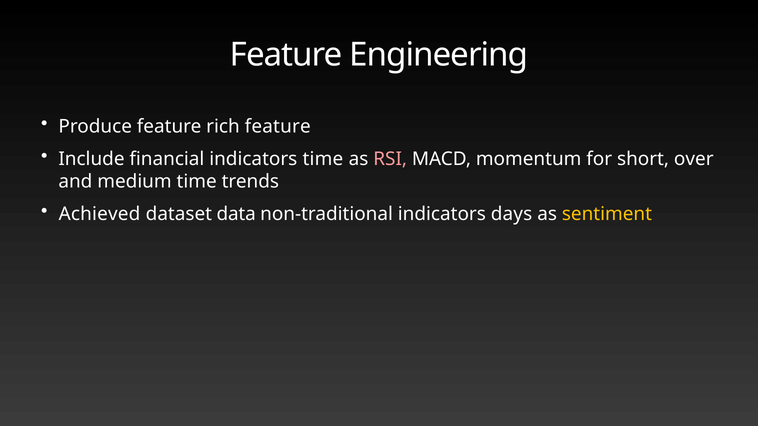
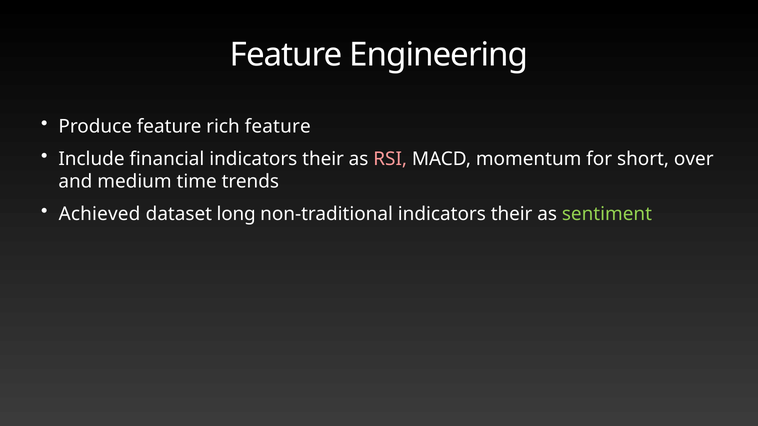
financial indicators time: time -> their
data: data -> long
non-traditional indicators days: days -> their
sentiment colour: yellow -> light green
